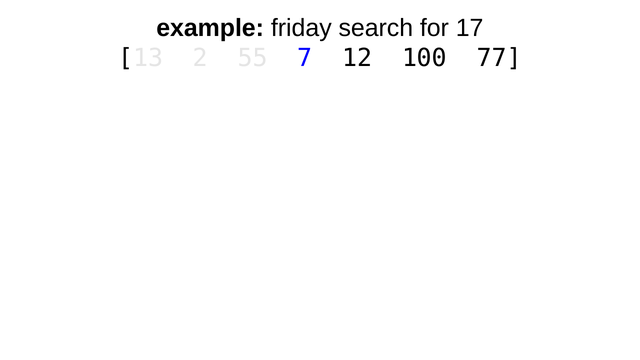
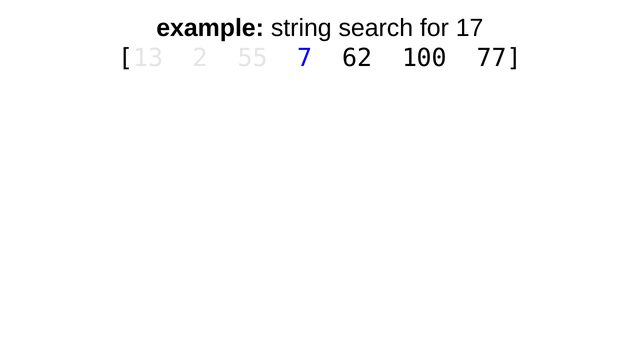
friday: friday -> string
12: 12 -> 62
